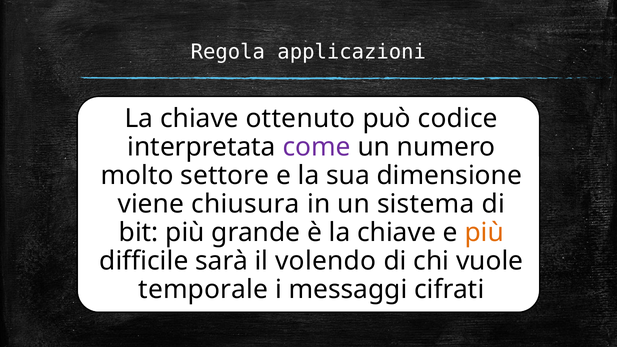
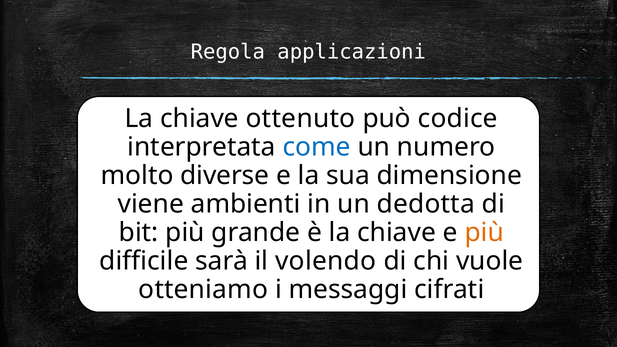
come colour: purple -> blue
settore: settore -> diverse
chiusura: chiusura -> ambienti
sistema: sistema -> dedotta
temporale: temporale -> otteniamo
